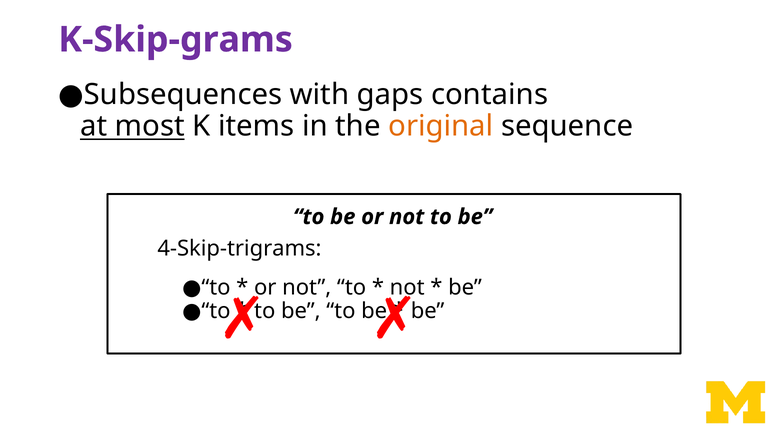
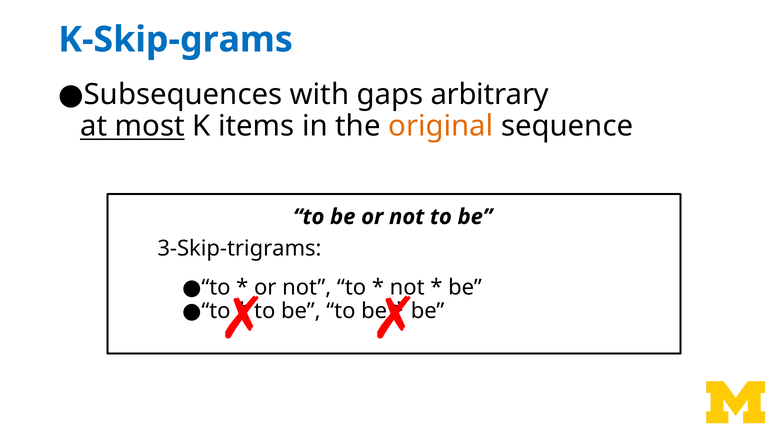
K-Skip-grams colour: purple -> blue
contains: contains -> arbitrary
4-Skip-trigrams: 4-Skip-trigrams -> 3-Skip-trigrams
